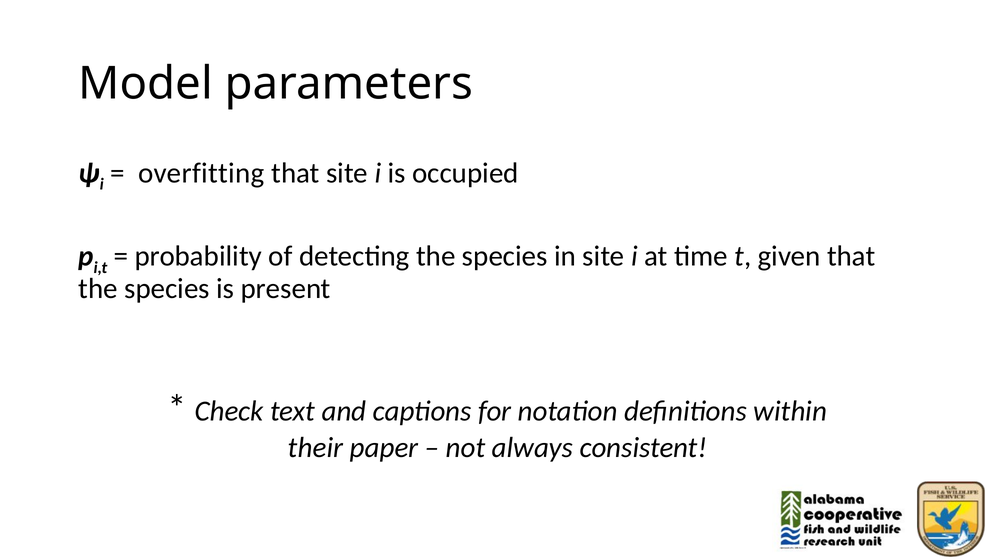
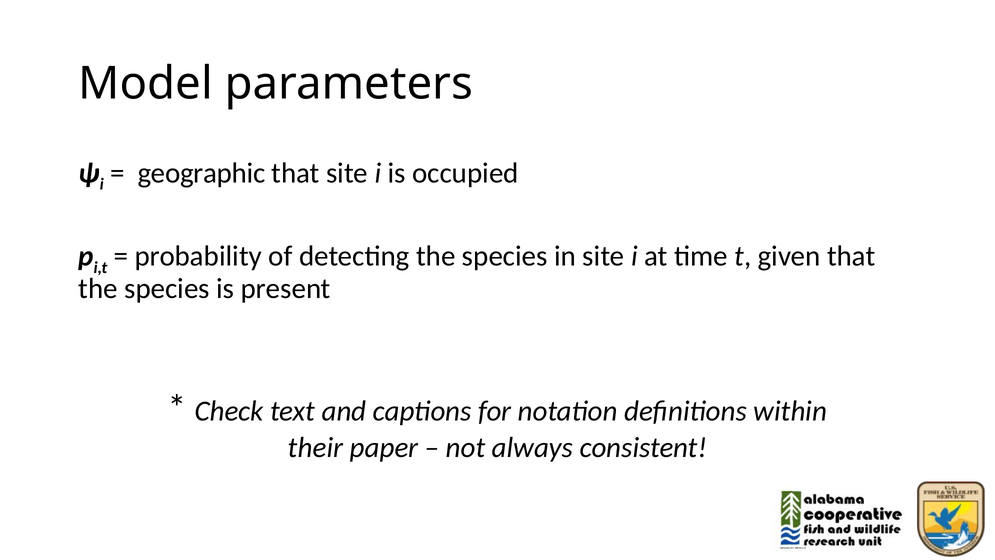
overfitting: overfitting -> geographic
